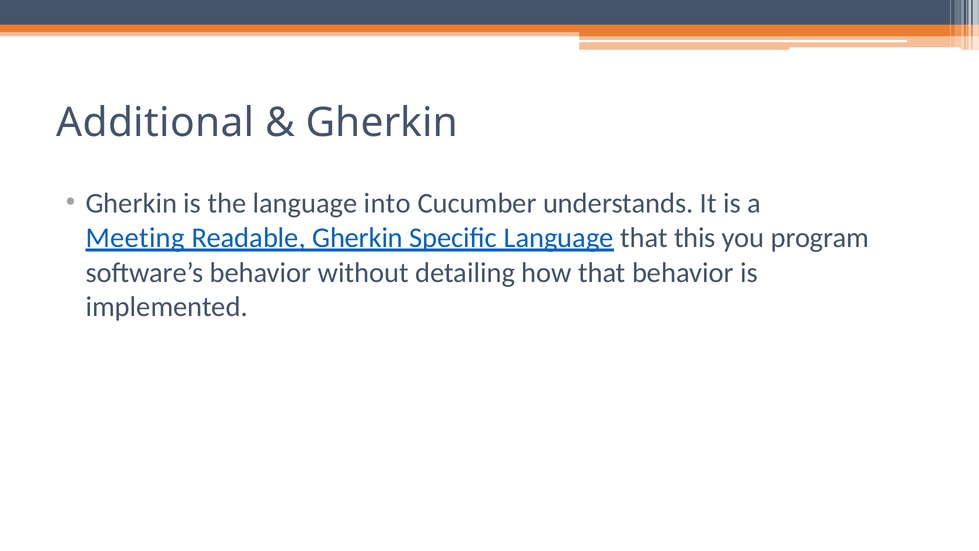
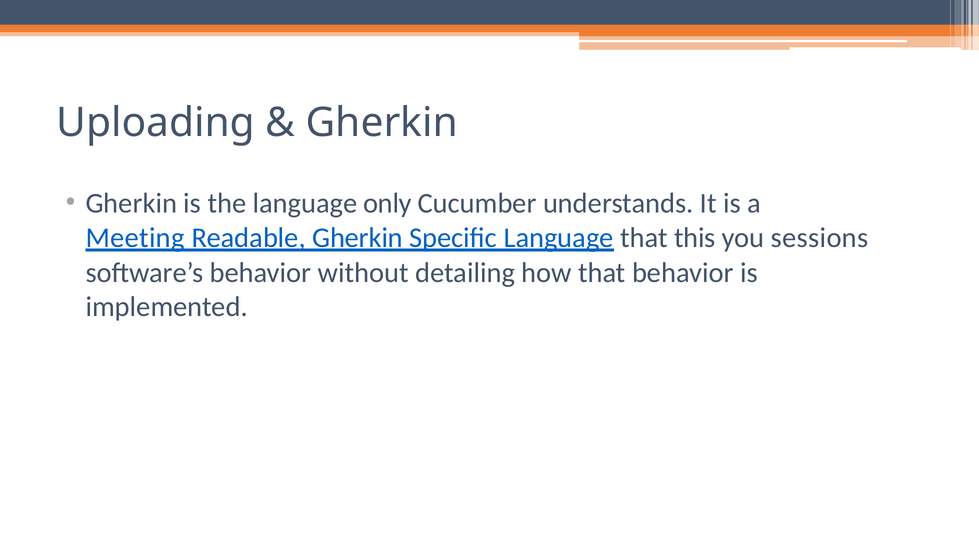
Additional: Additional -> Uploading
into: into -> only
program: program -> sessions
